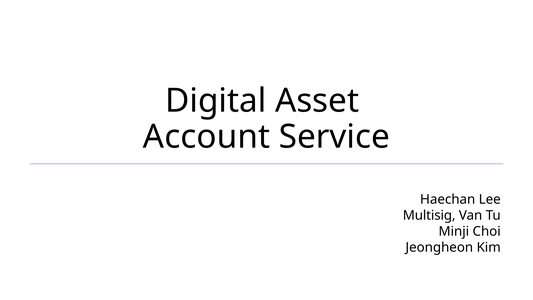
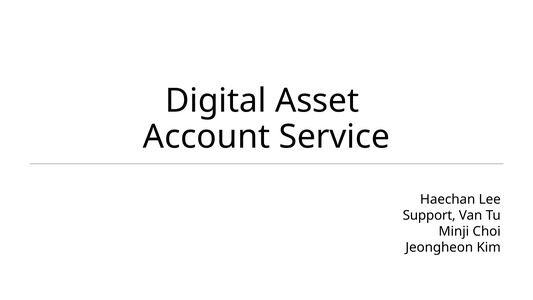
Multisig: Multisig -> Support
